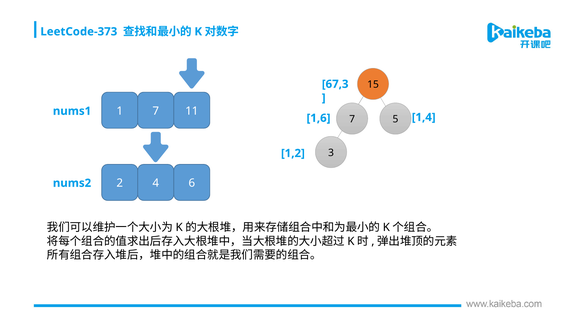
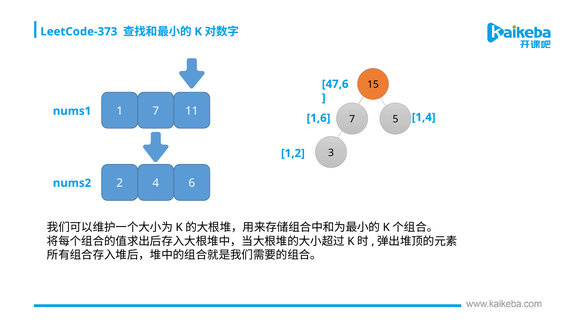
67,3: 67,3 -> 47,6
